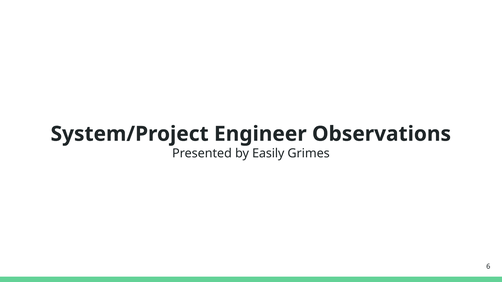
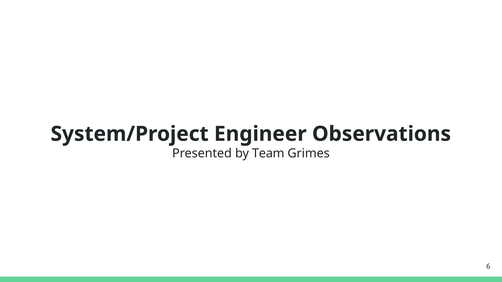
Easily: Easily -> Team
